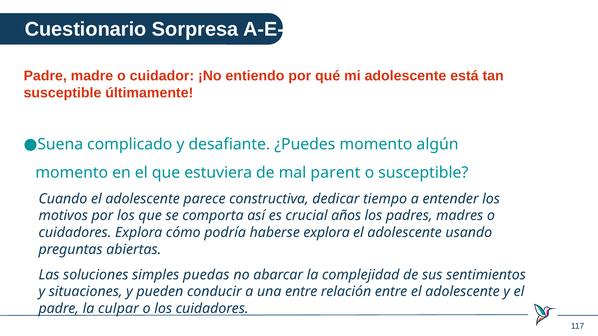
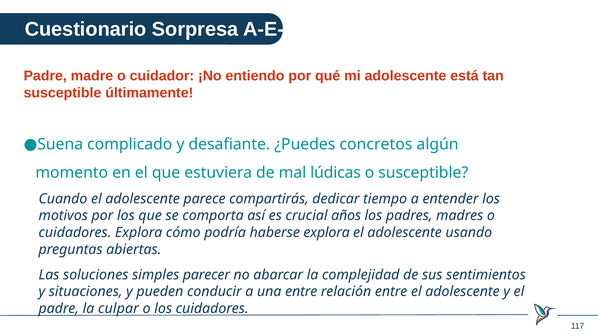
¿Puedes momento: momento -> concretos
parent: parent -> lúdicas
constructiva: constructiva -> compartirás
puedas: puedas -> parecer
